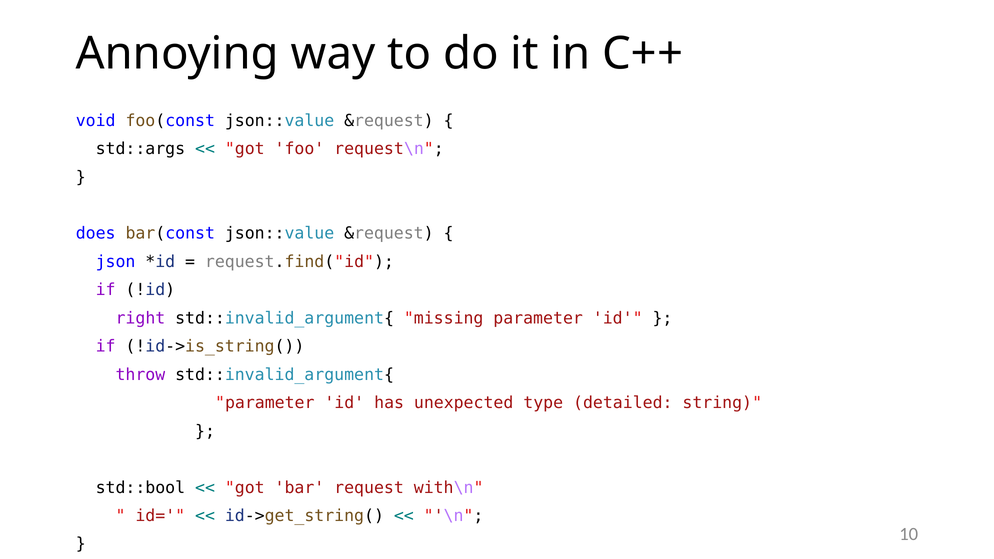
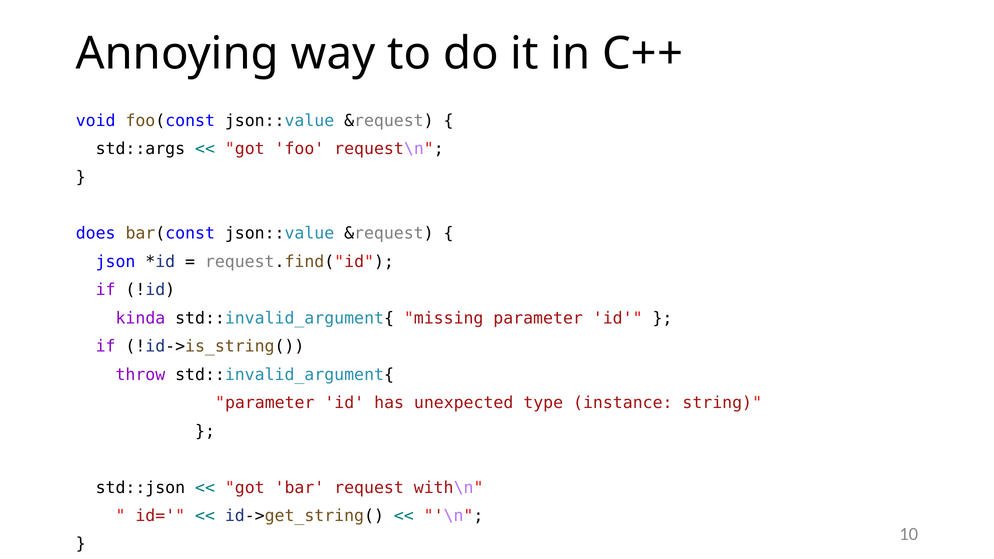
right: right -> kinda
detailed: detailed -> instance
std::bool: std::bool -> std::json
